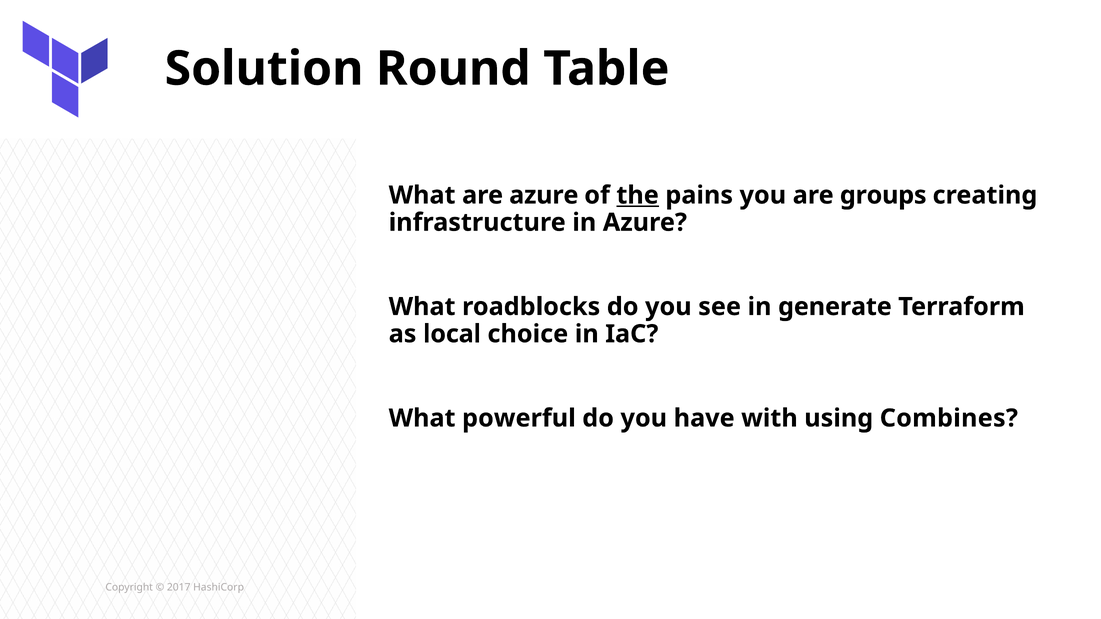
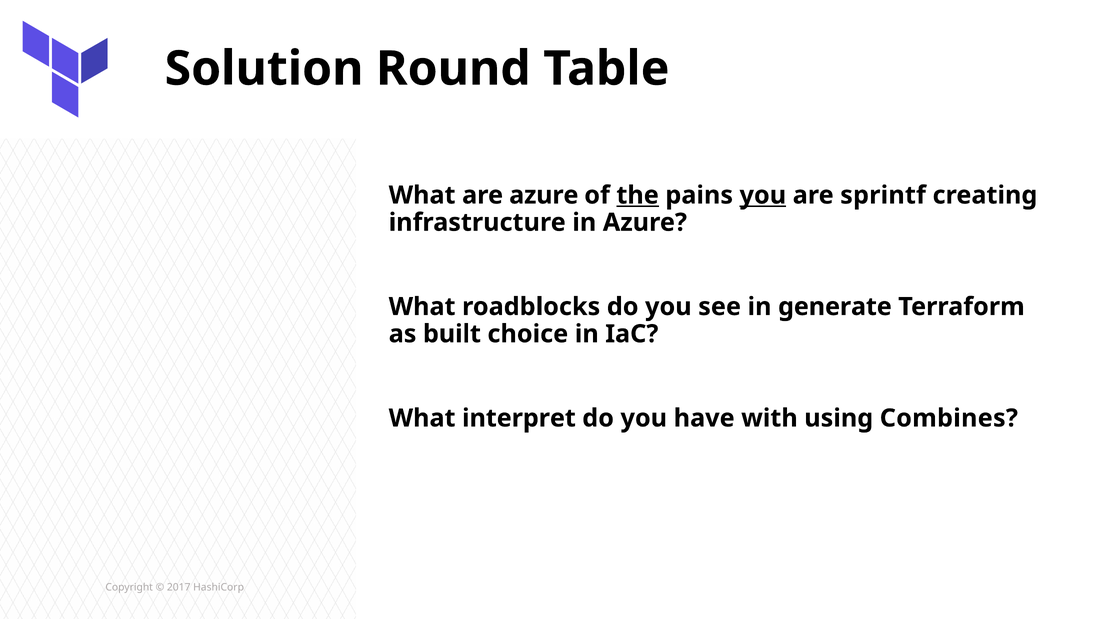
you at (763, 195) underline: none -> present
groups: groups -> sprintf
local: local -> built
powerful: powerful -> interpret
